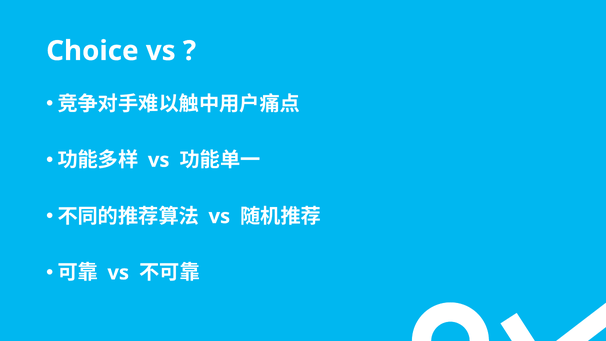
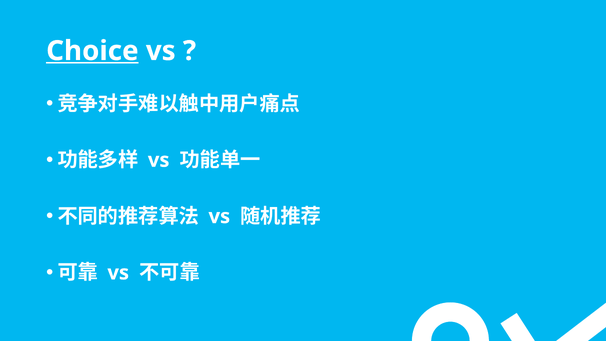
Choice underline: none -> present
